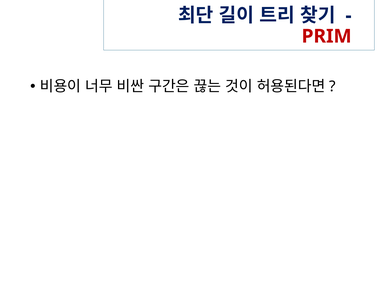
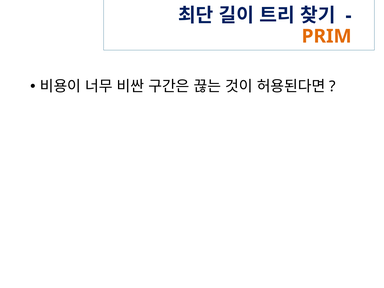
PRIM colour: red -> orange
